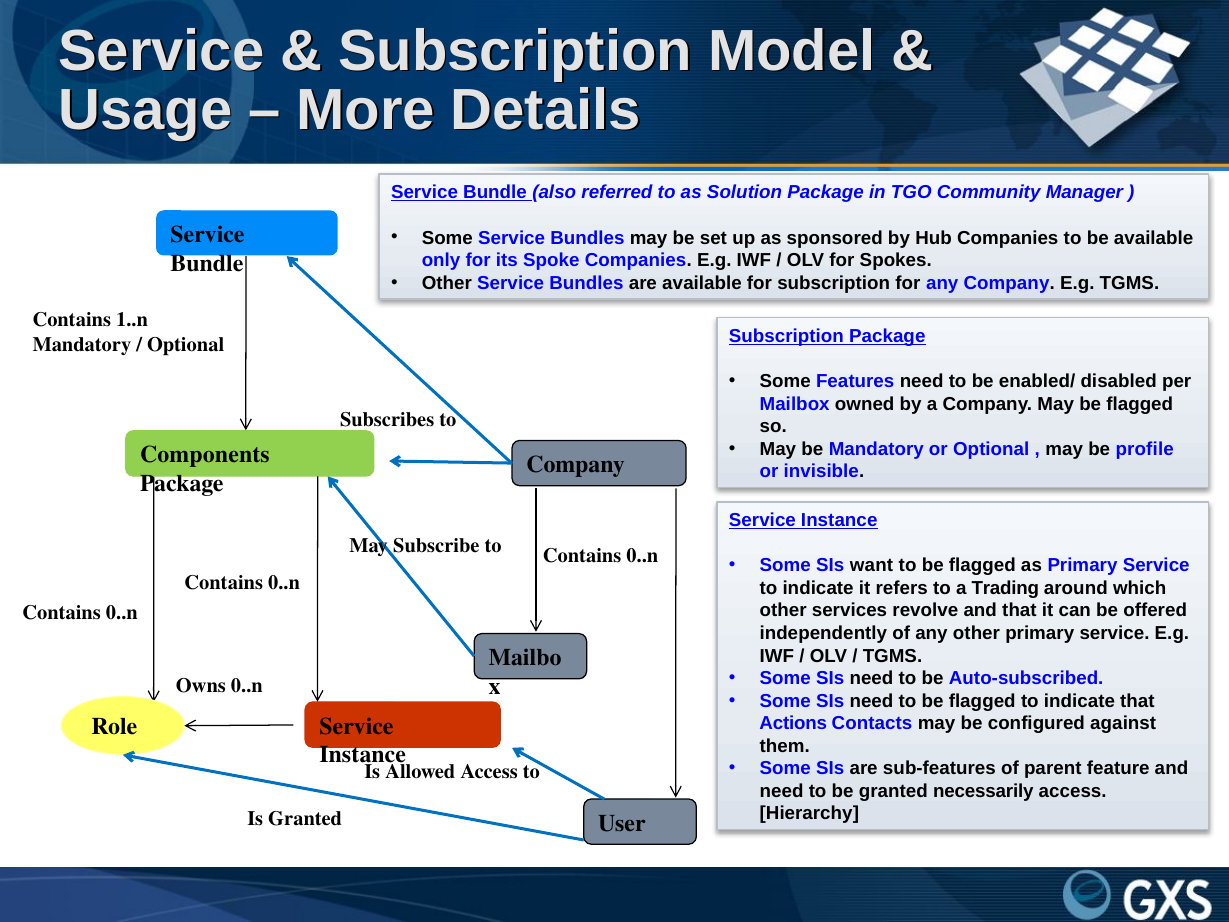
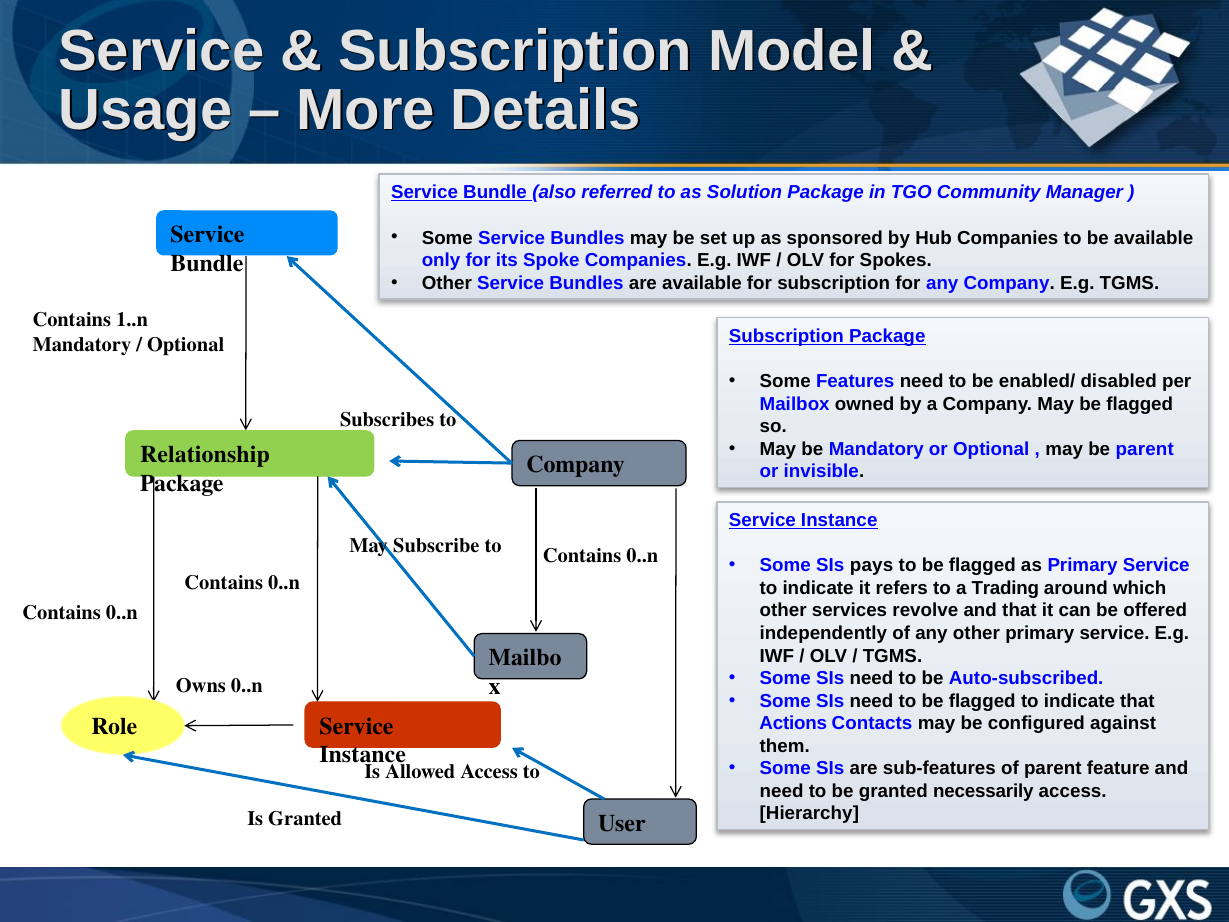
be profile: profile -> parent
Components: Components -> Relationship
want: want -> pays
